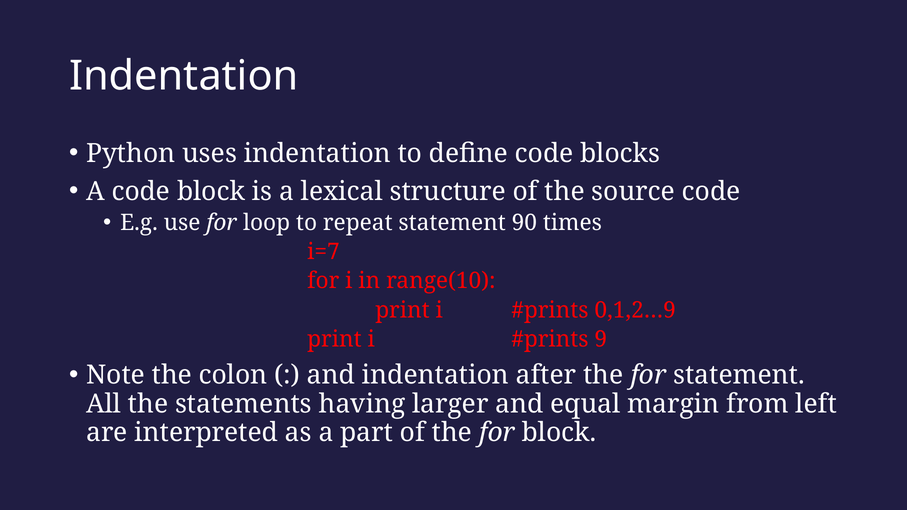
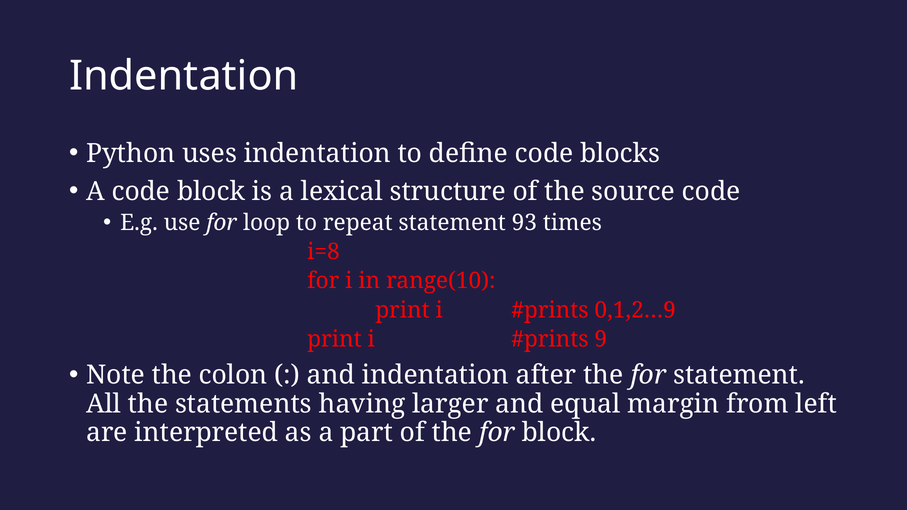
90: 90 -> 93
i=7: i=7 -> i=8
